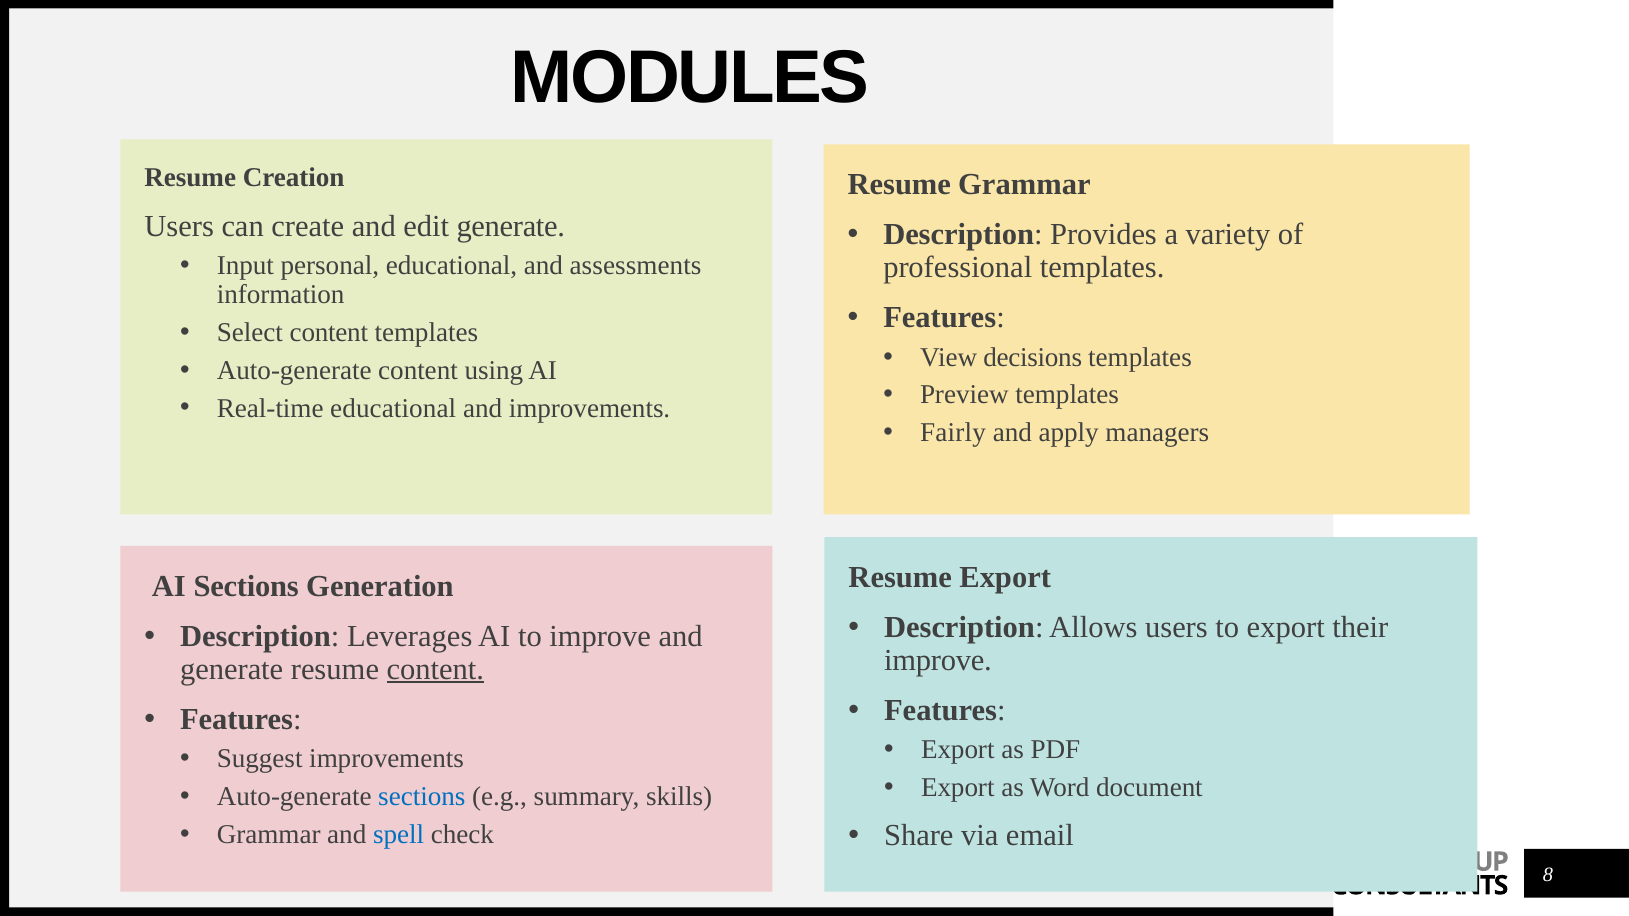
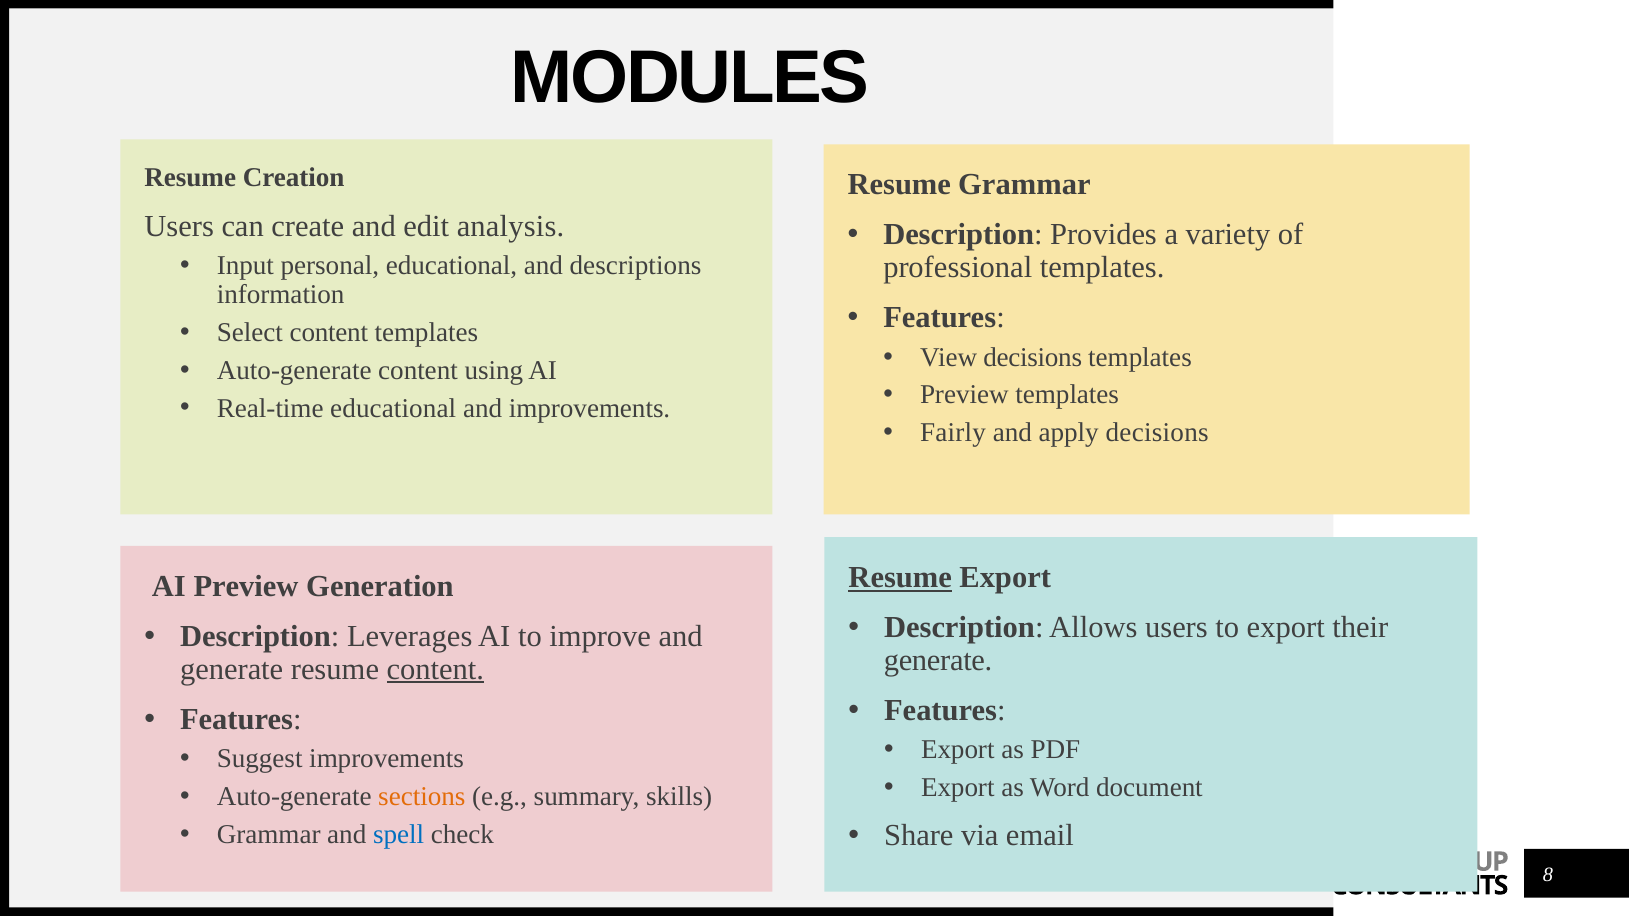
edit generate: generate -> analysis
assessments: assessments -> descriptions
apply managers: managers -> decisions
Resume at (900, 578) underline: none -> present
AI Sections: Sections -> Preview
improve at (938, 661): improve -> generate
sections at (422, 797) colour: blue -> orange
